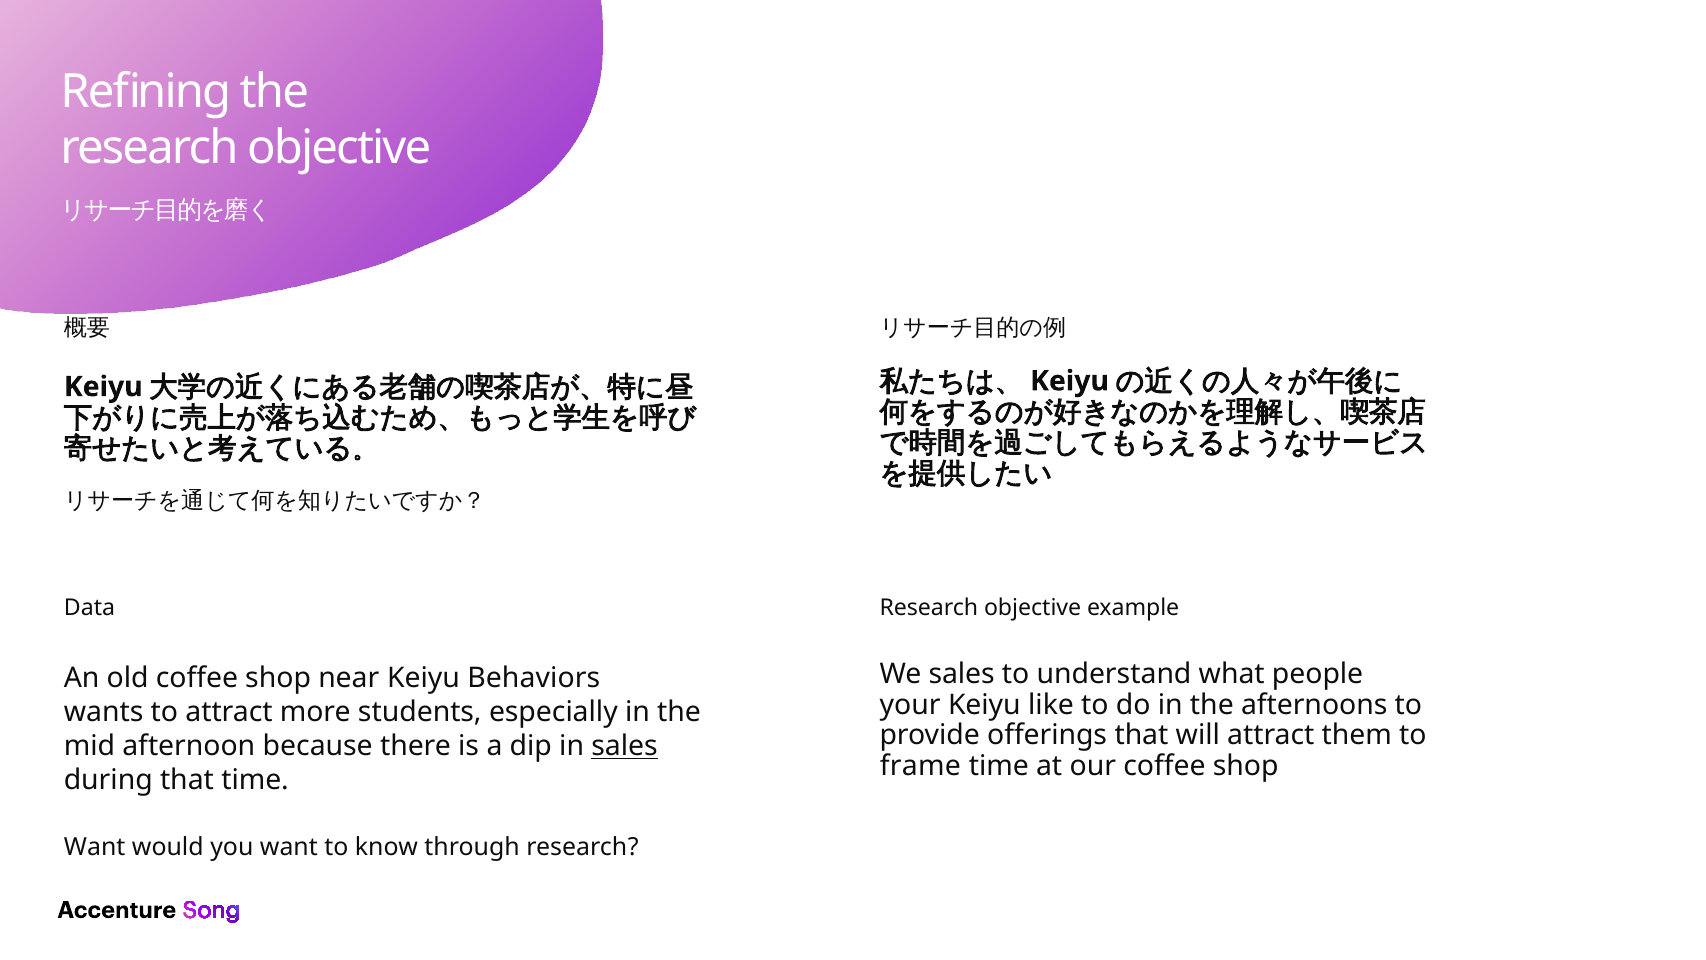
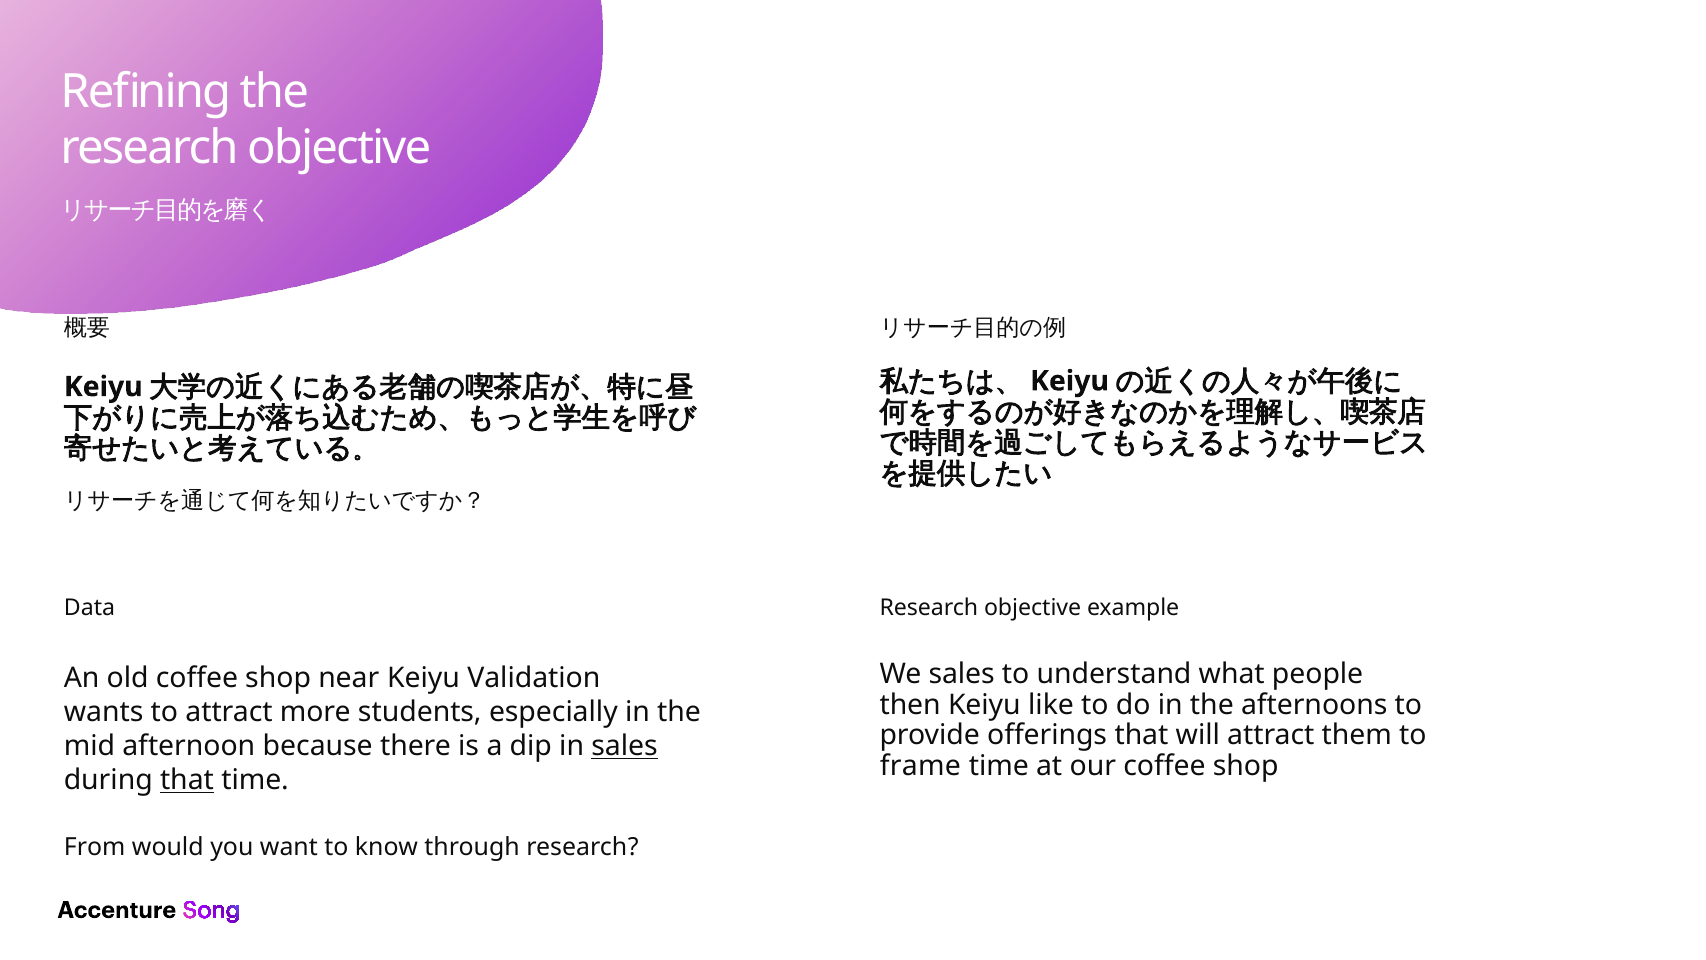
Behaviors: Behaviors -> Validation
your: your -> then
that at (187, 780) underline: none -> present
Want at (95, 847): Want -> From
